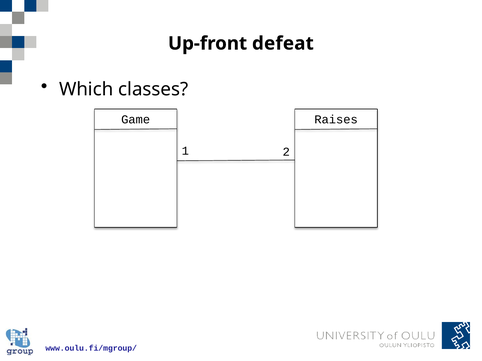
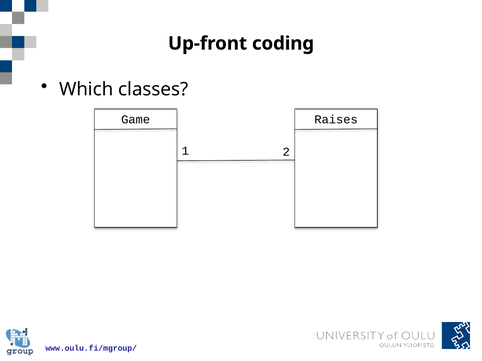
defeat: defeat -> coding
